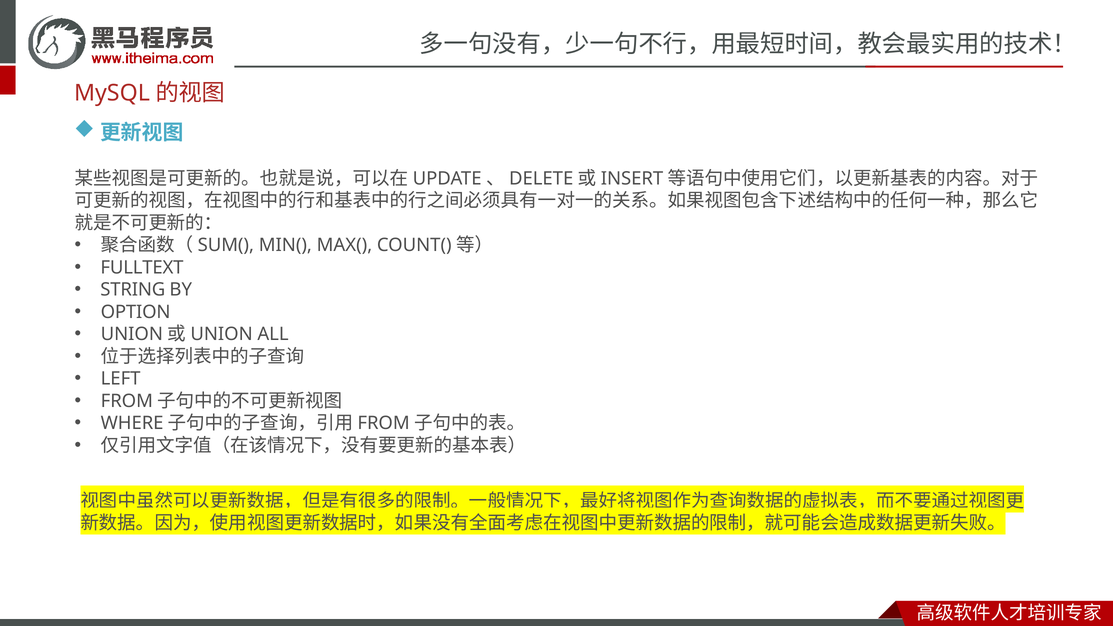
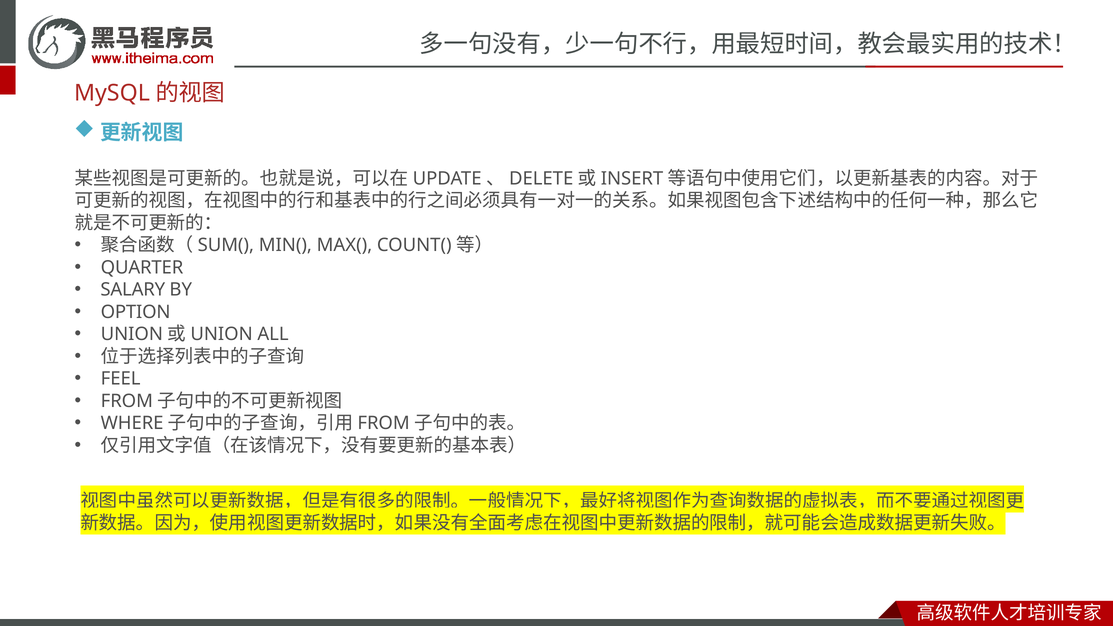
FULLTEXT: FULLTEXT -> QUARTER
STRING: STRING -> SALARY
LEFT: LEFT -> FEEL
